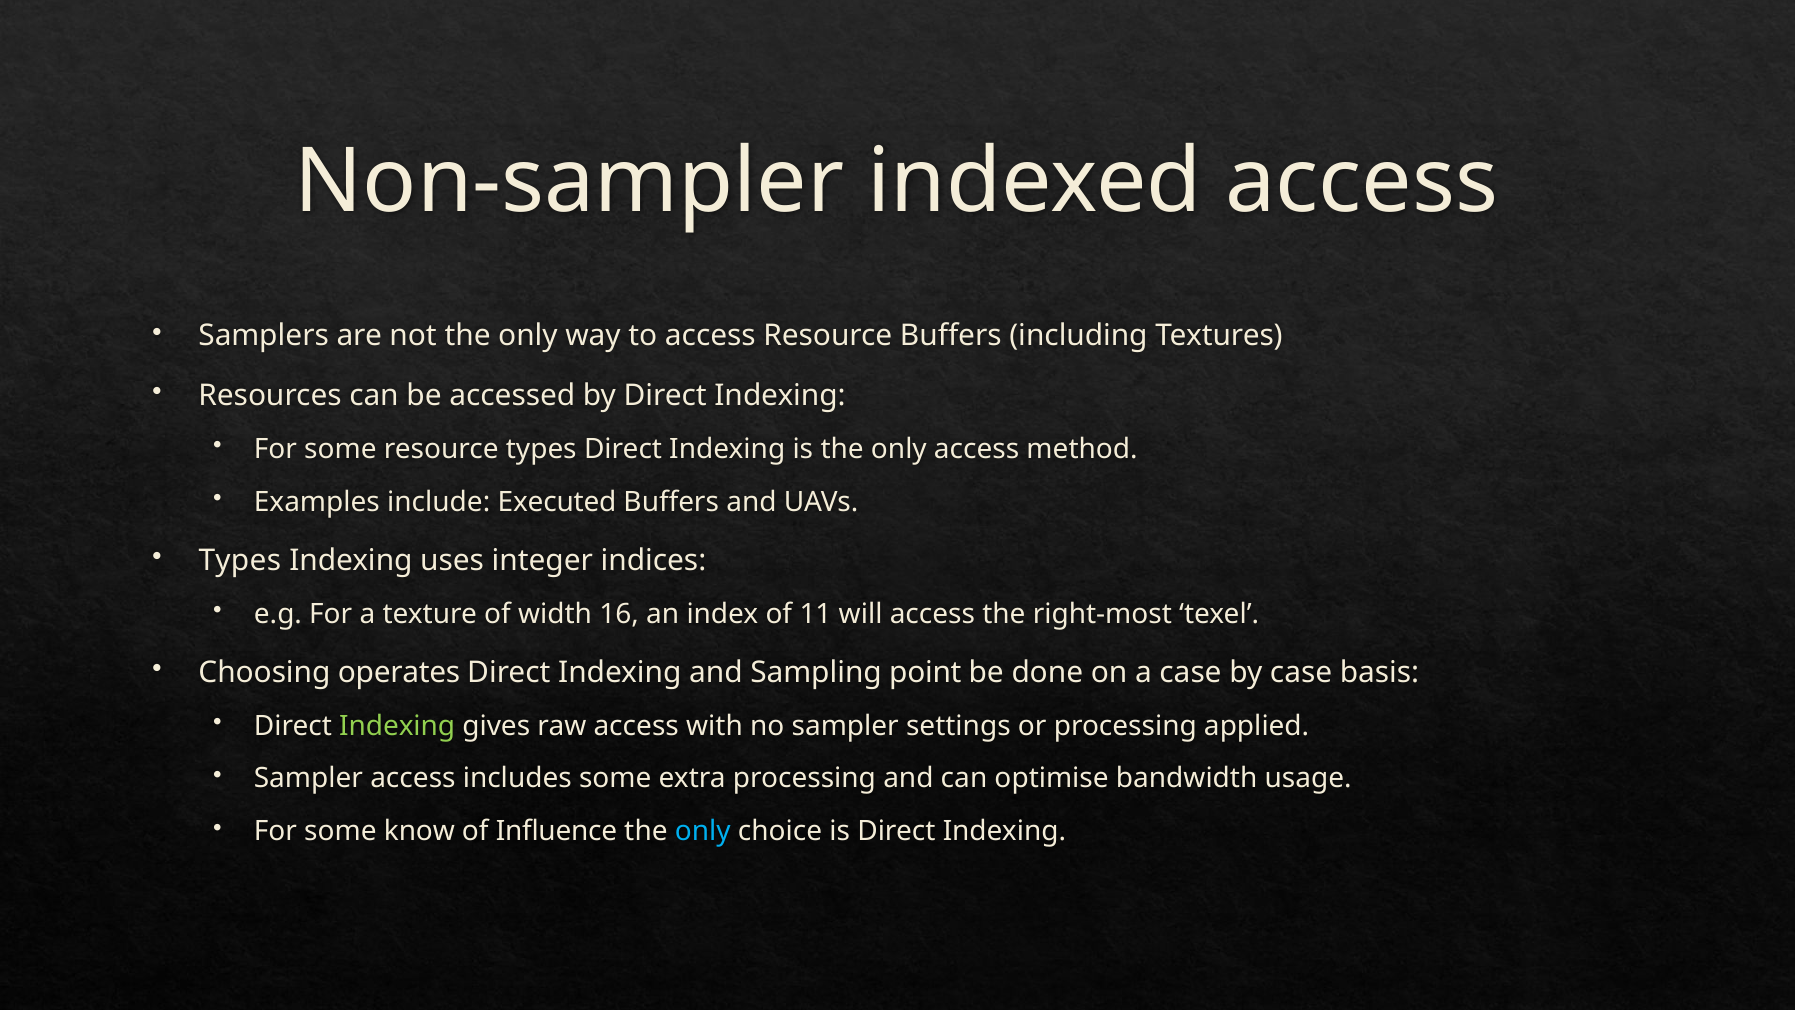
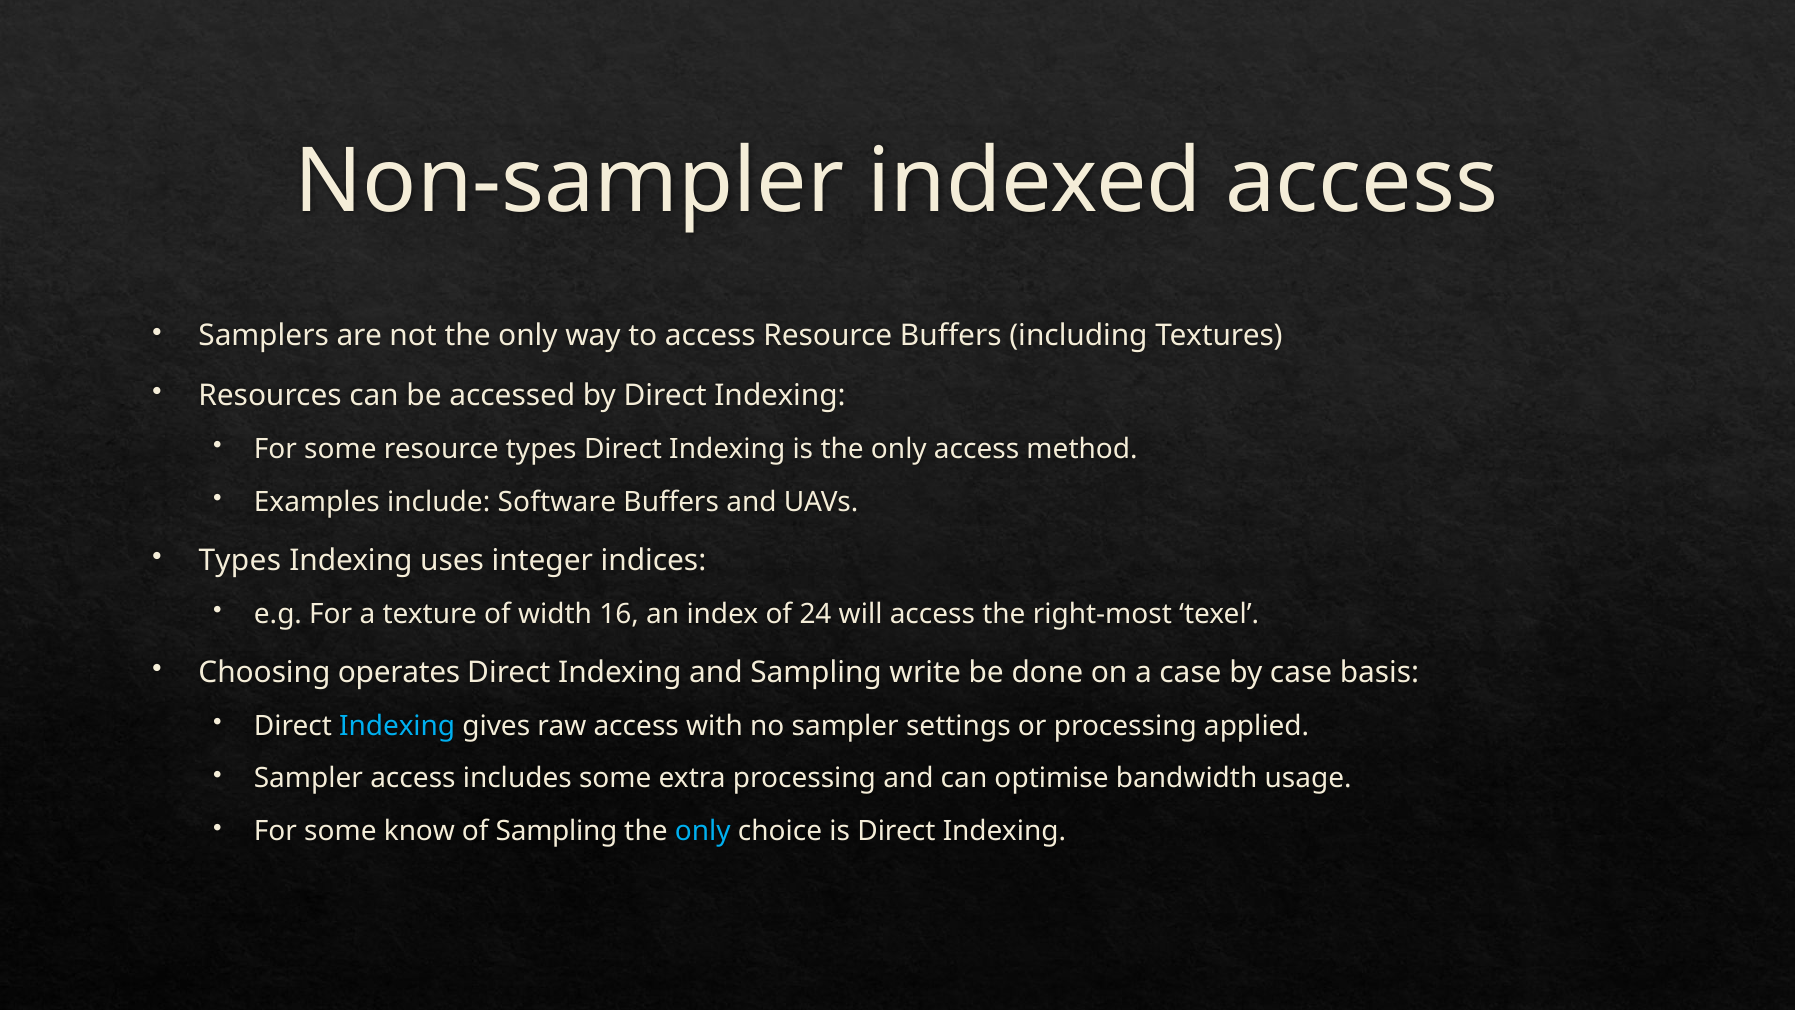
Executed: Executed -> Software
11: 11 -> 24
point: point -> write
Indexing at (397, 726) colour: light green -> light blue
of Influence: Influence -> Sampling
